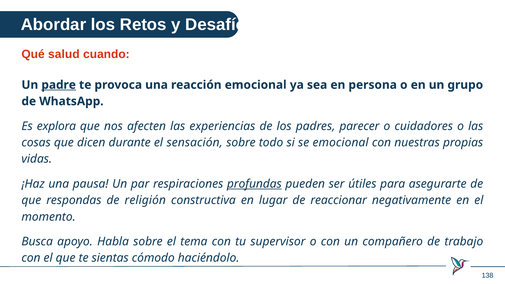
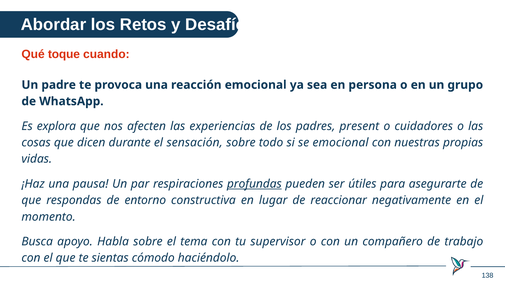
salud: salud -> toque
padre underline: present -> none
parecer: parecer -> present
religión: religión -> entorno
